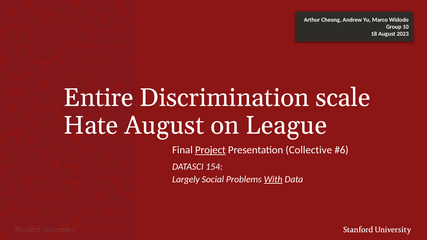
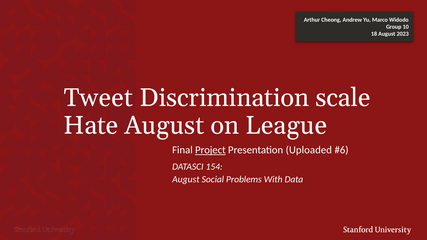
Entire: Entire -> Tweet
Collective: Collective -> Uploaded
Largely at (186, 180): Largely -> August
With underline: present -> none
